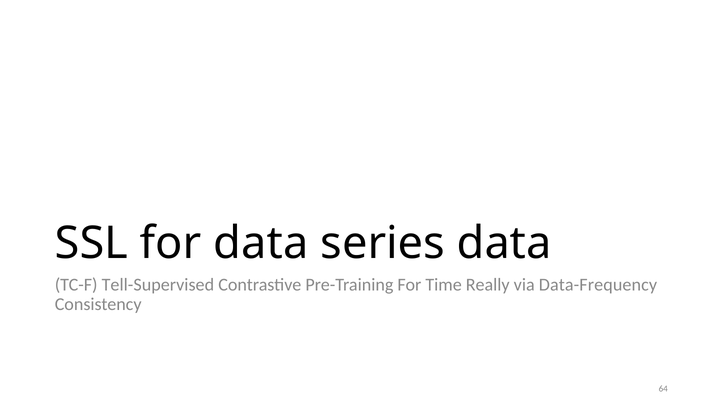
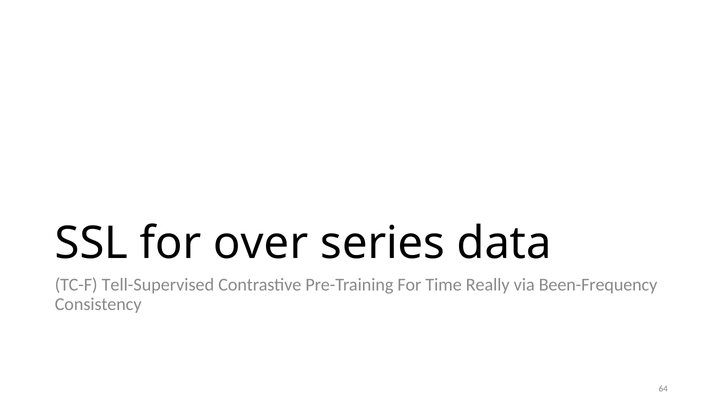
for data: data -> over
Data-Frequency: Data-Frequency -> Been-Frequency
